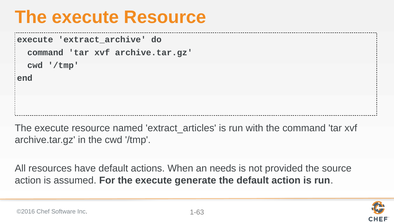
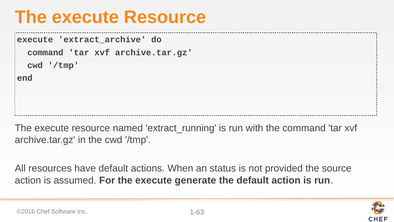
extract_articles: extract_articles -> extract_running
needs: needs -> status
